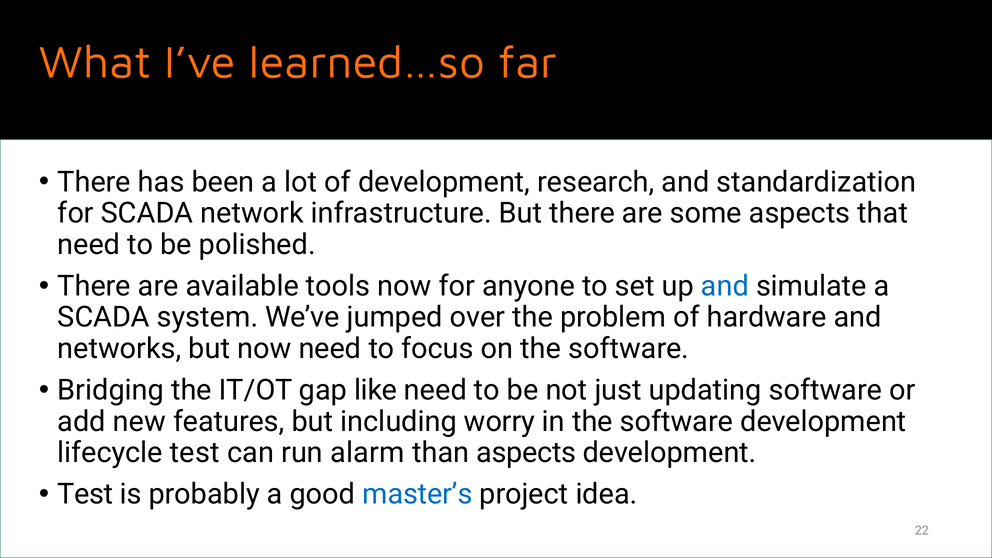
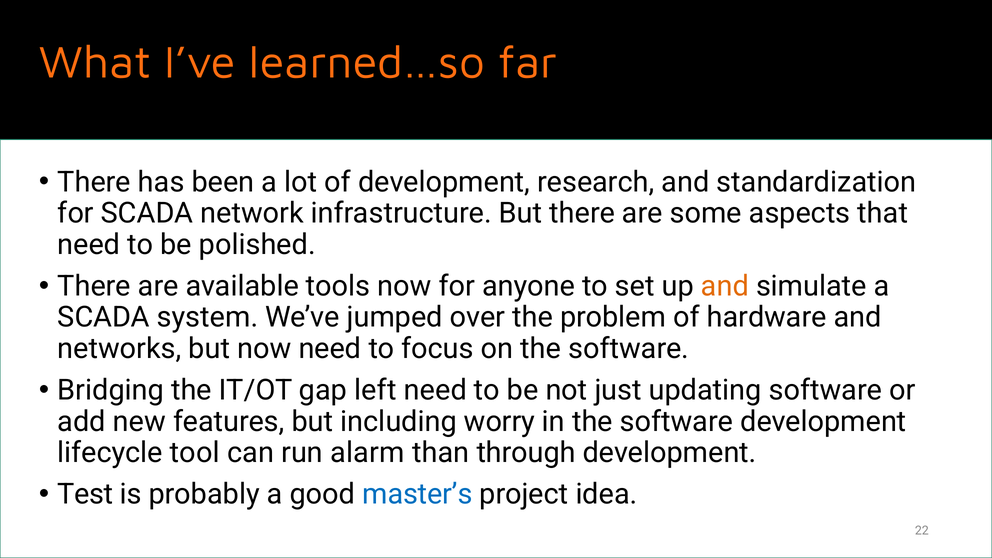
and at (725, 286) colour: blue -> orange
like: like -> left
lifecycle test: test -> tool
than aspects: aspects -> through
